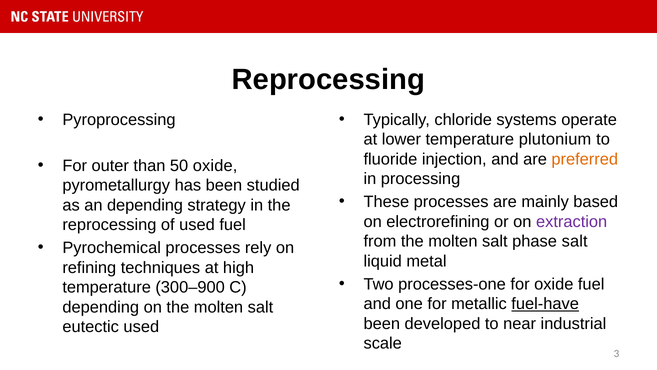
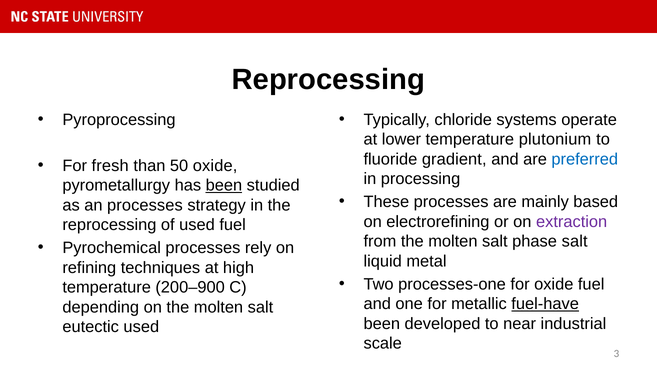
injection: injection -> gradient
preferred colour: orange -> blue
outer: outer -> fresh
been at (224, 185) underline: none -> present
an depending: depending -> processes
300–900: 300–900 -> 200–900
